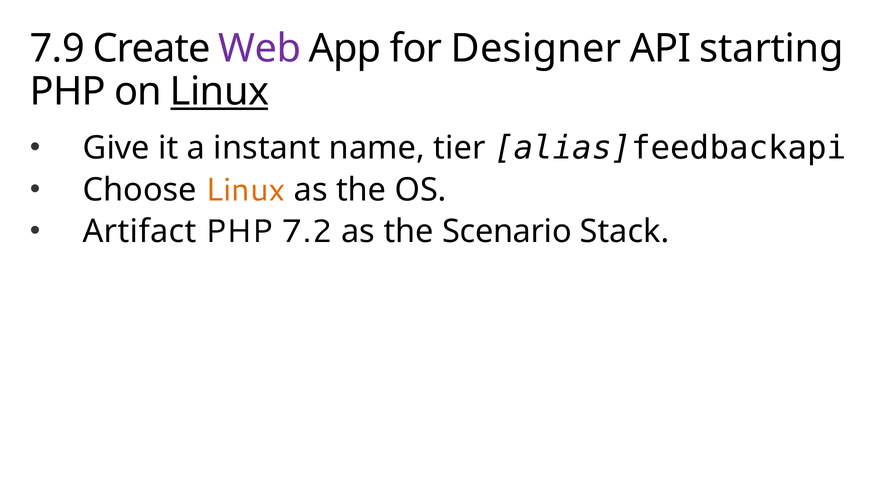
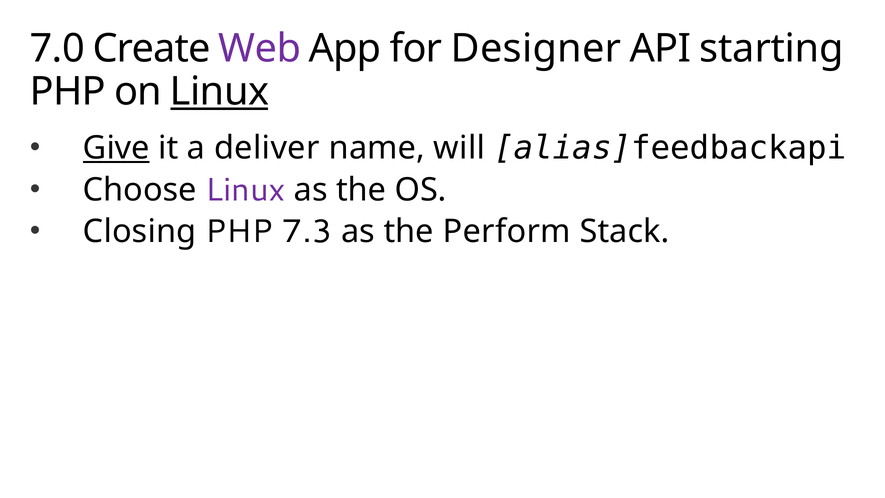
7.9: 7.9 -> 7.0
Give underline: none -> present
instant: instant -> deliver
tier: tier -> will
Linux at (245, 190) colour: orange -> purple
Artifact: Artifact -> Closing
7.2: 7.2 -> 7.3
Scenario: Scenario -> Perform
